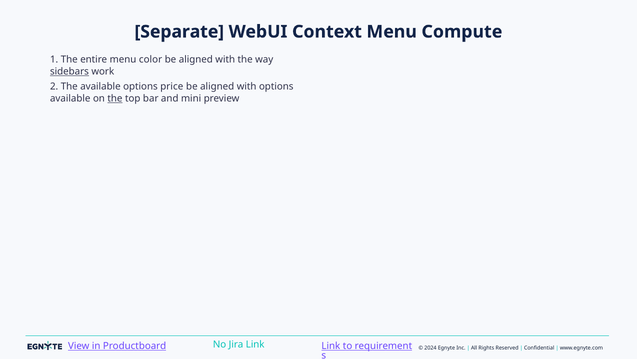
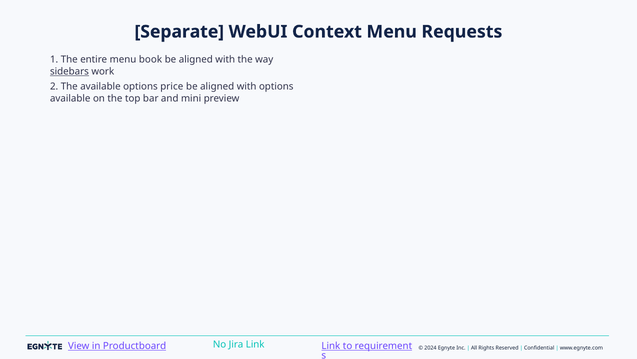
Compute: Compute -> Requests
color: color -> book
the at (115, 98) underline: present -> none
